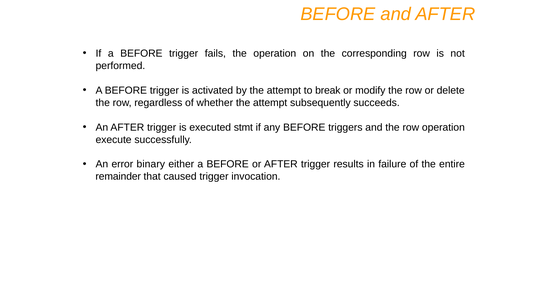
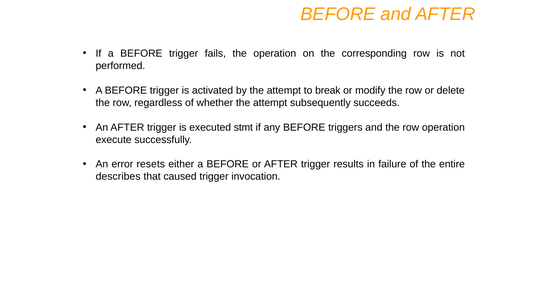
binary: binary -> resets
remainder: remainder -> describes
